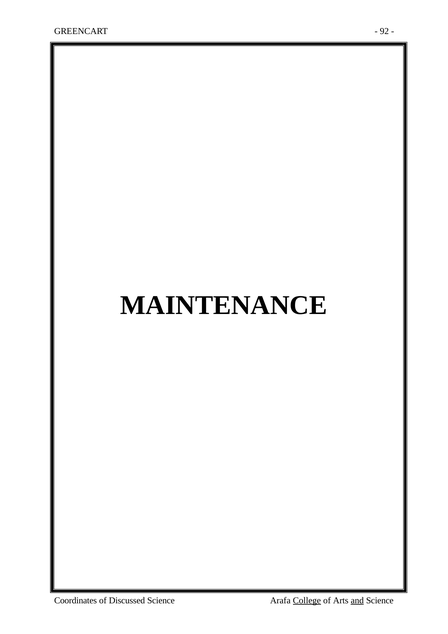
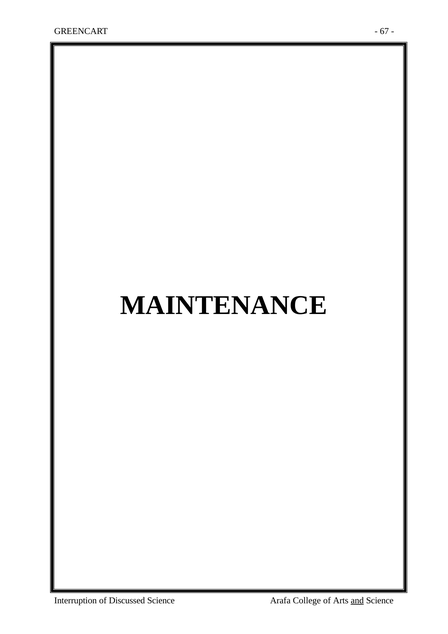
92: 92 -> 67
Coordinates: Coordinates -> Interruption
College underline: present -> none
